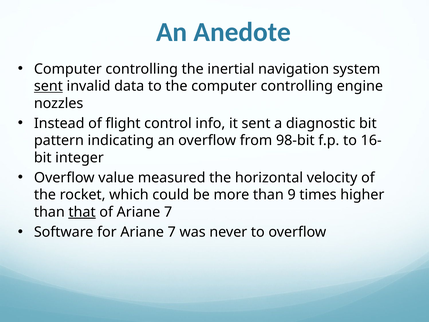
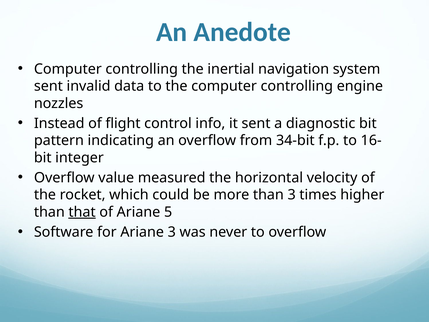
sent at (48, 86) underline: present -> none
98-bit: 98-bit -> 34-bit
than 9: 9 -> 3
of Ariane 7: 7 -> 5
for Ariane 7: 7 -> 3
